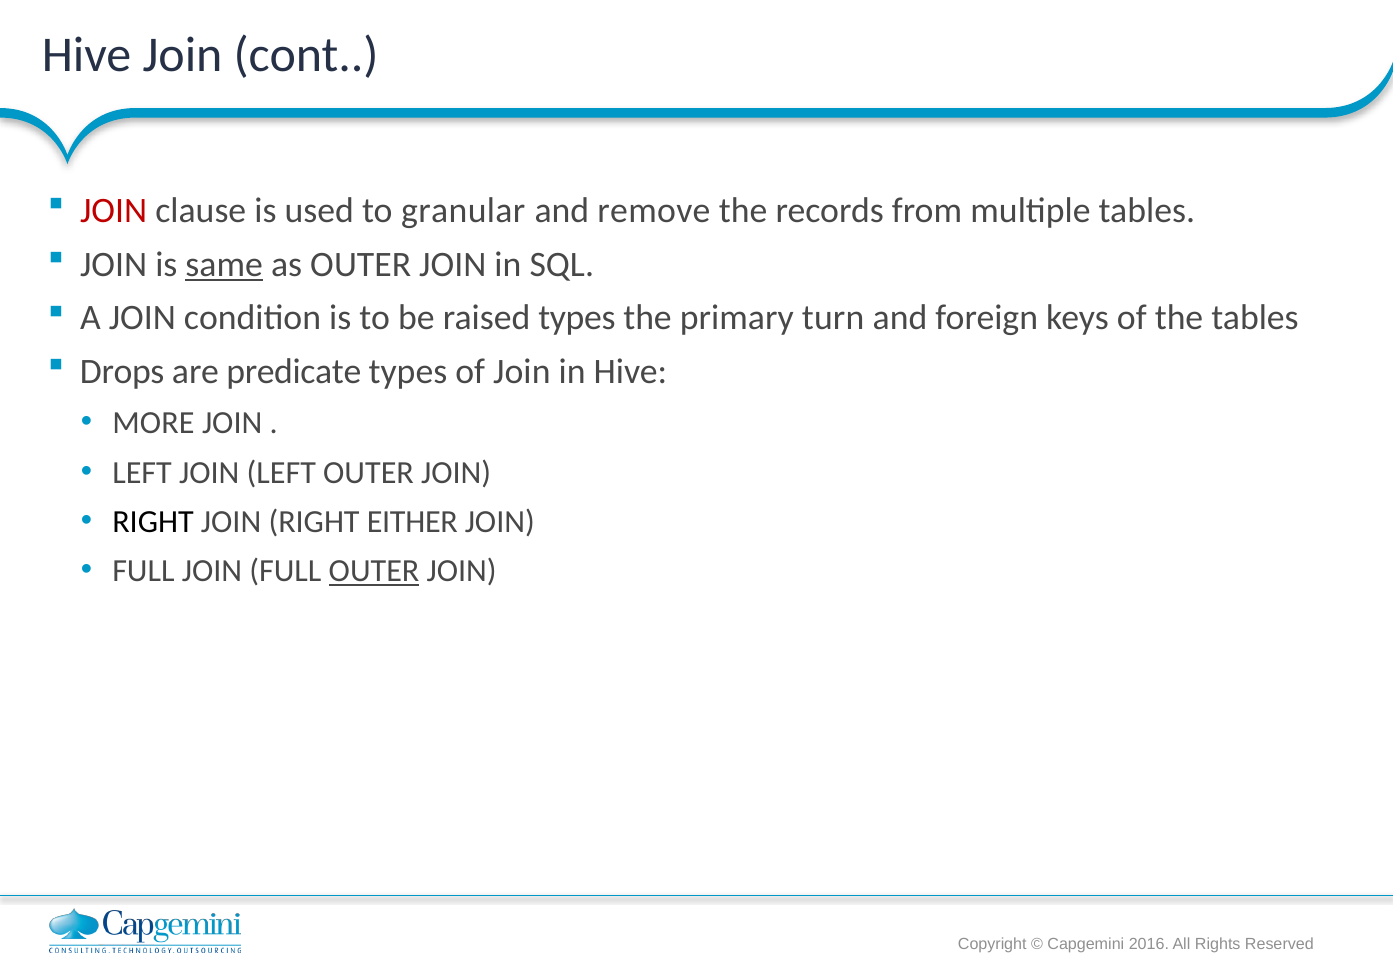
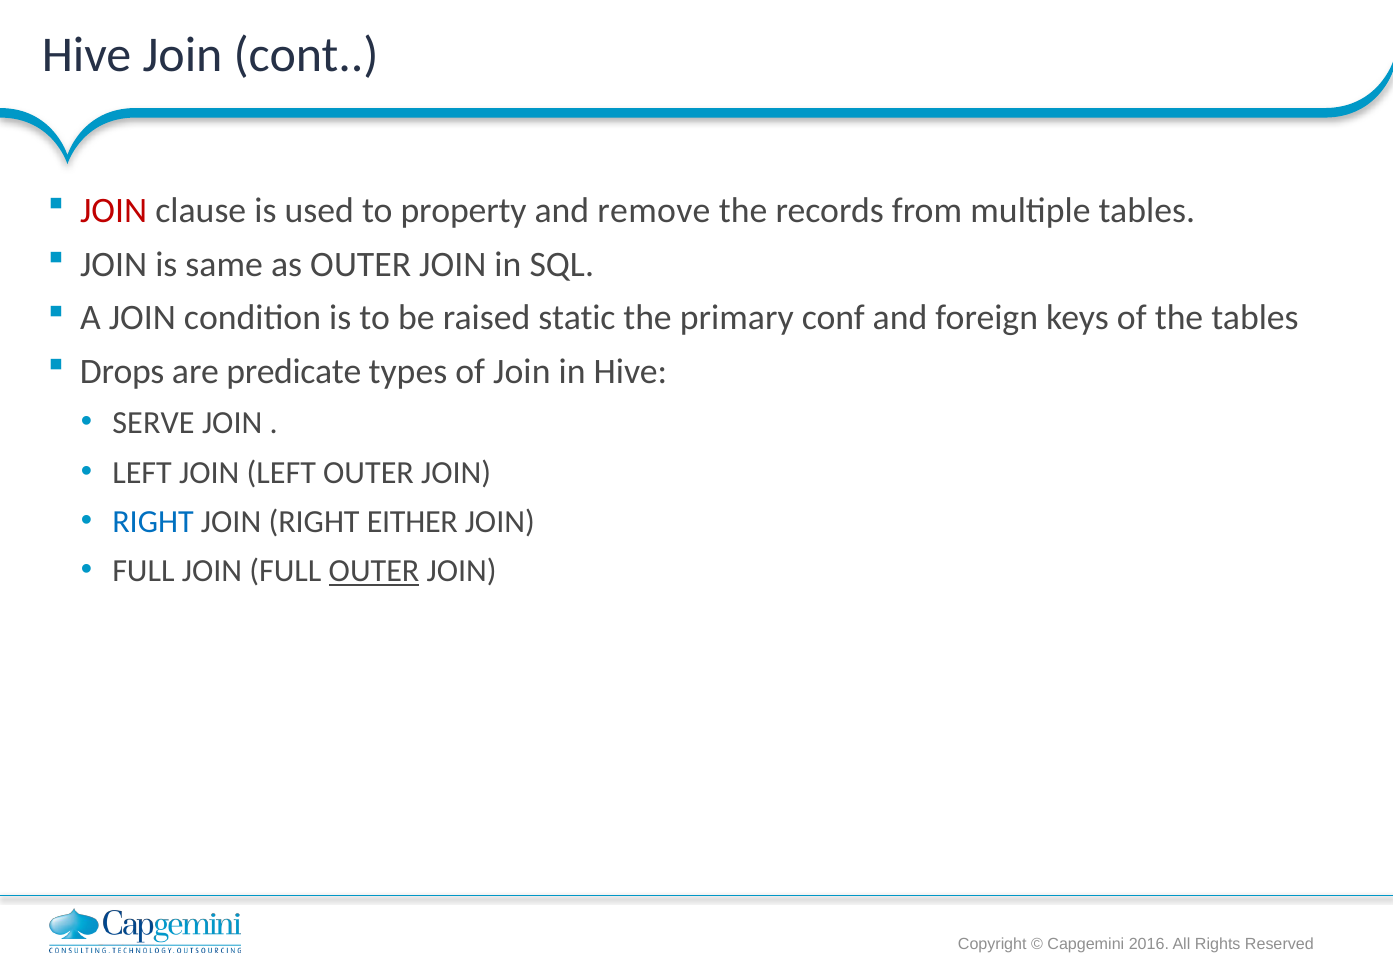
granular: granular -> property
same underline: present -> none
raised types: types -> static
turn: turn -> conf
MORE: MORE -> SERVE
RIGHT at (153, 521) colour: black -> blue
